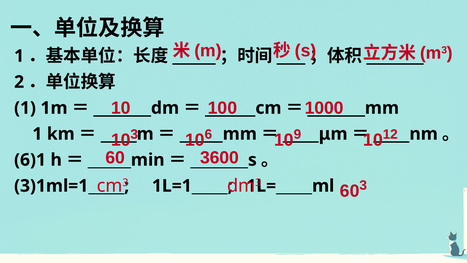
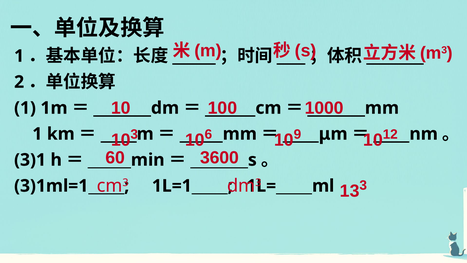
6)1: 6)1 -> 3)1
60 at (350, 191): 60 -> 13
